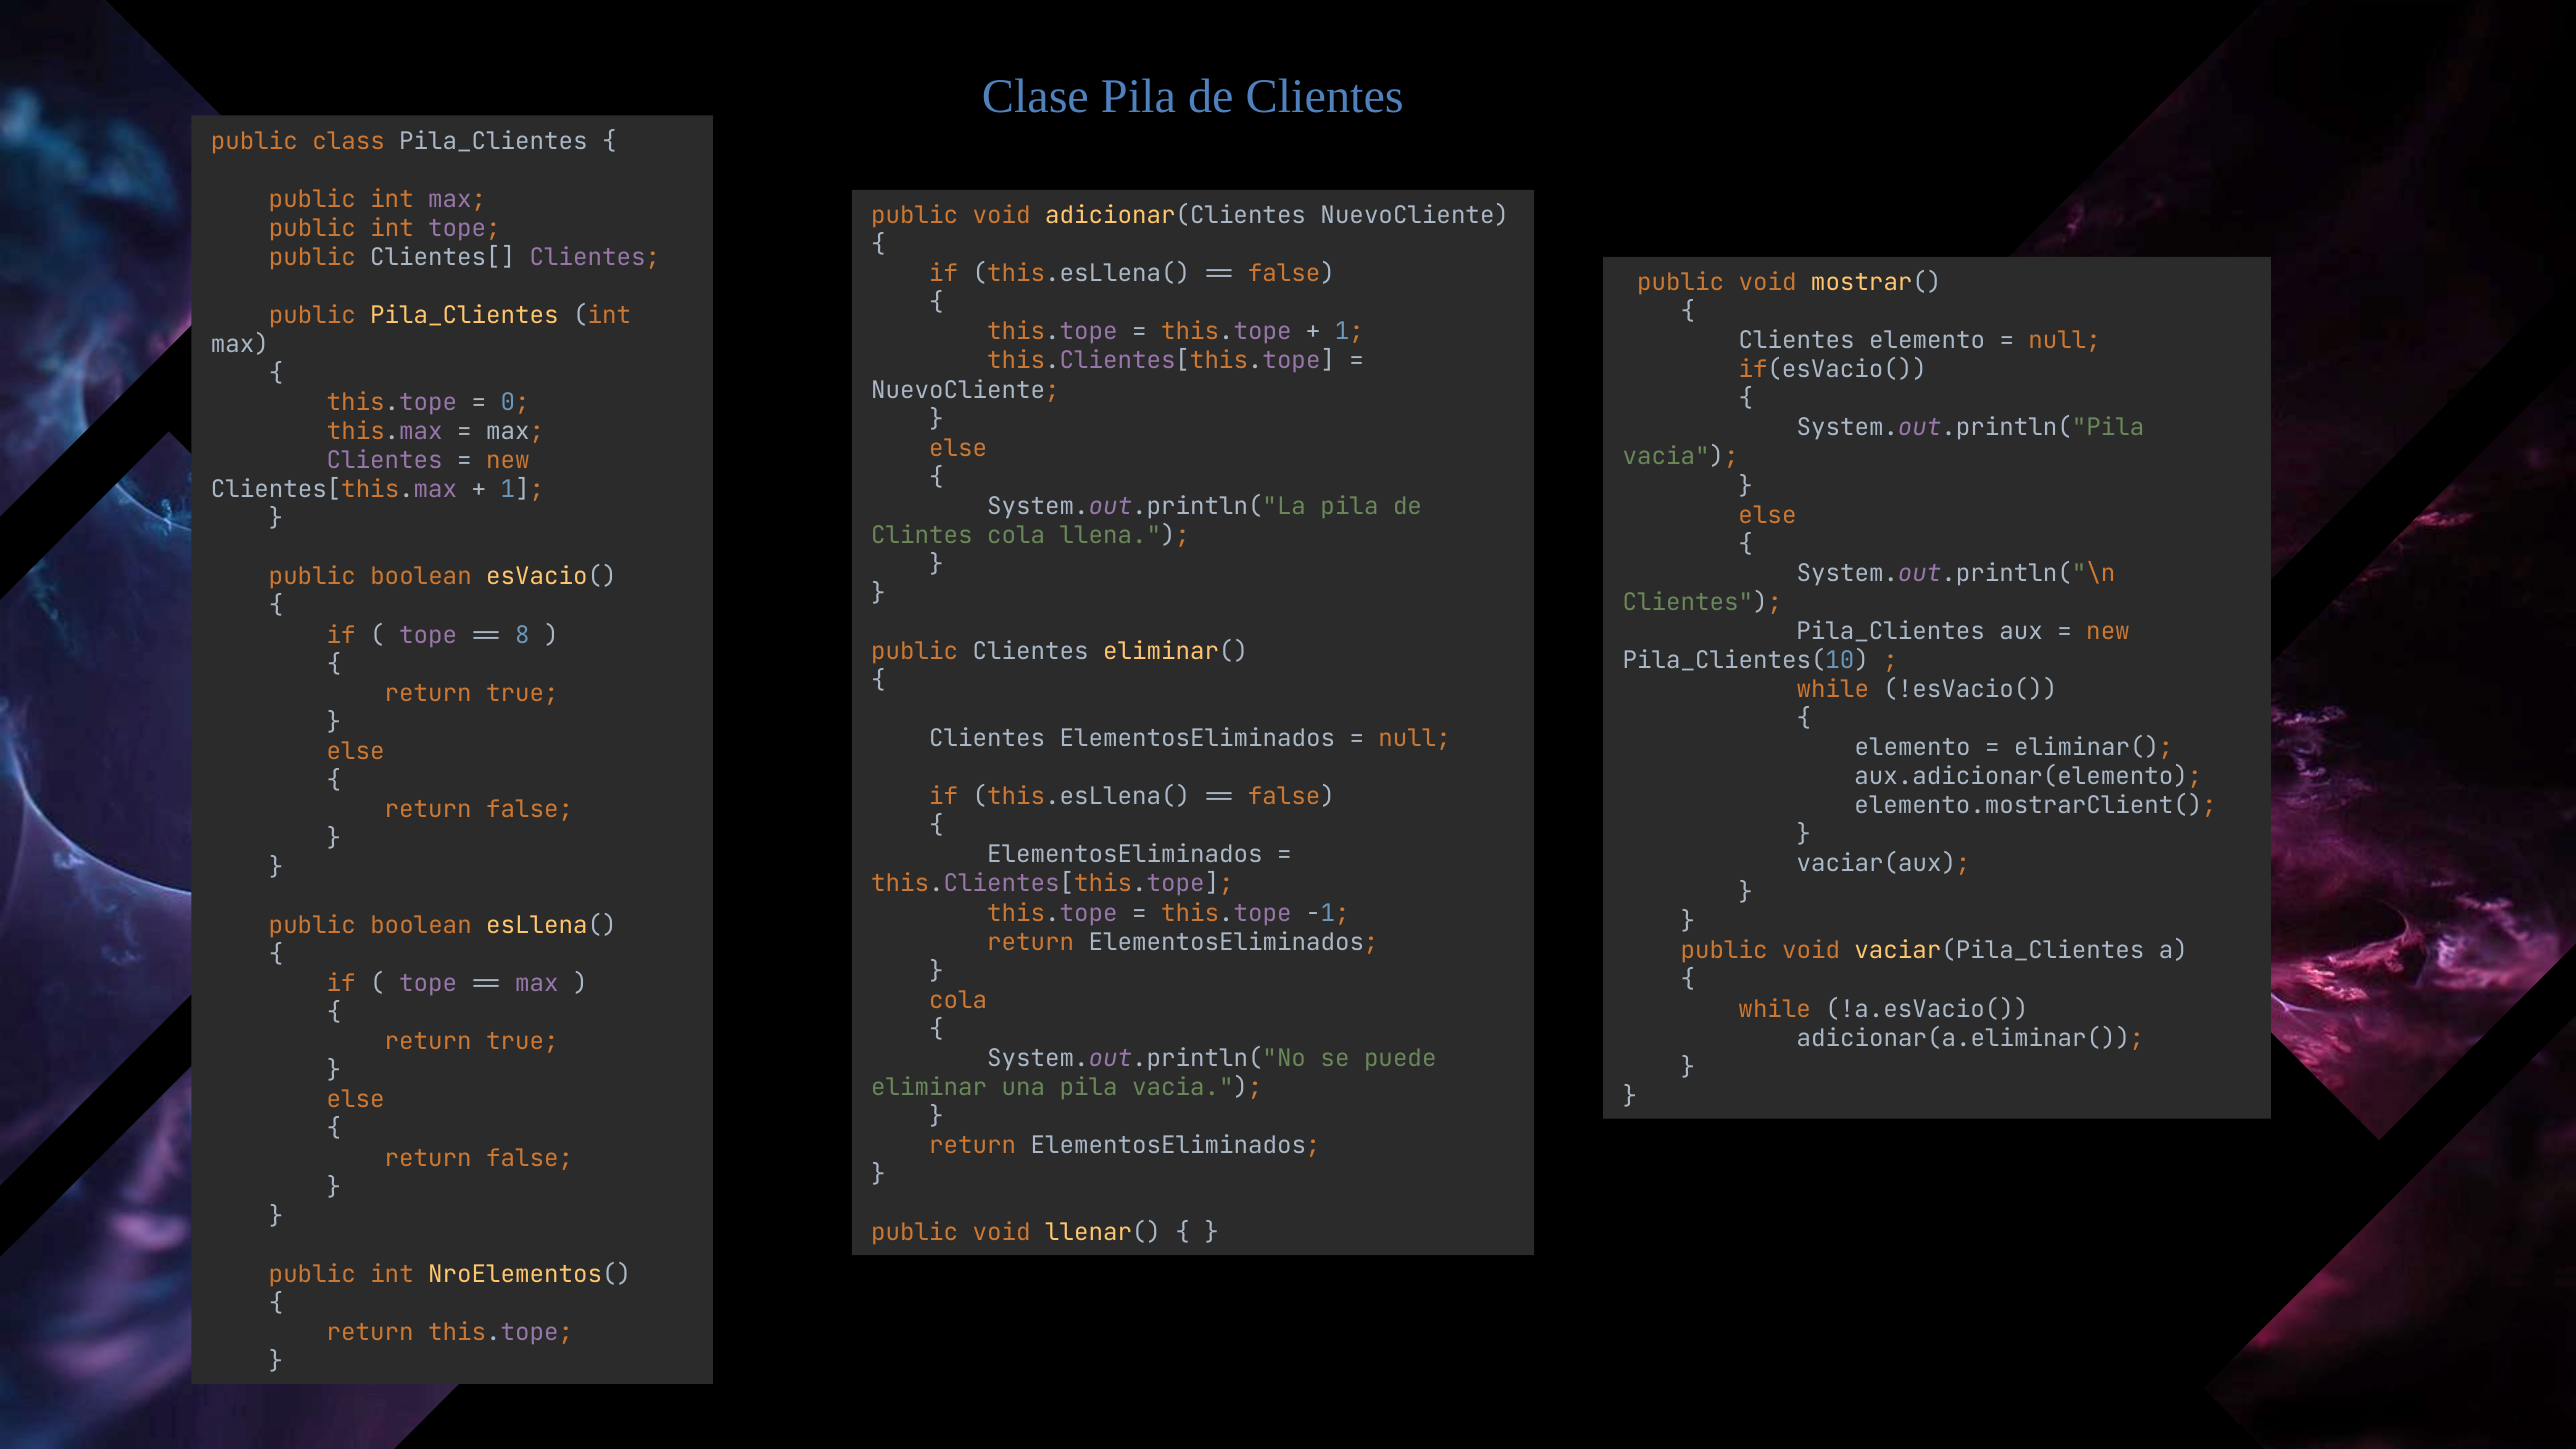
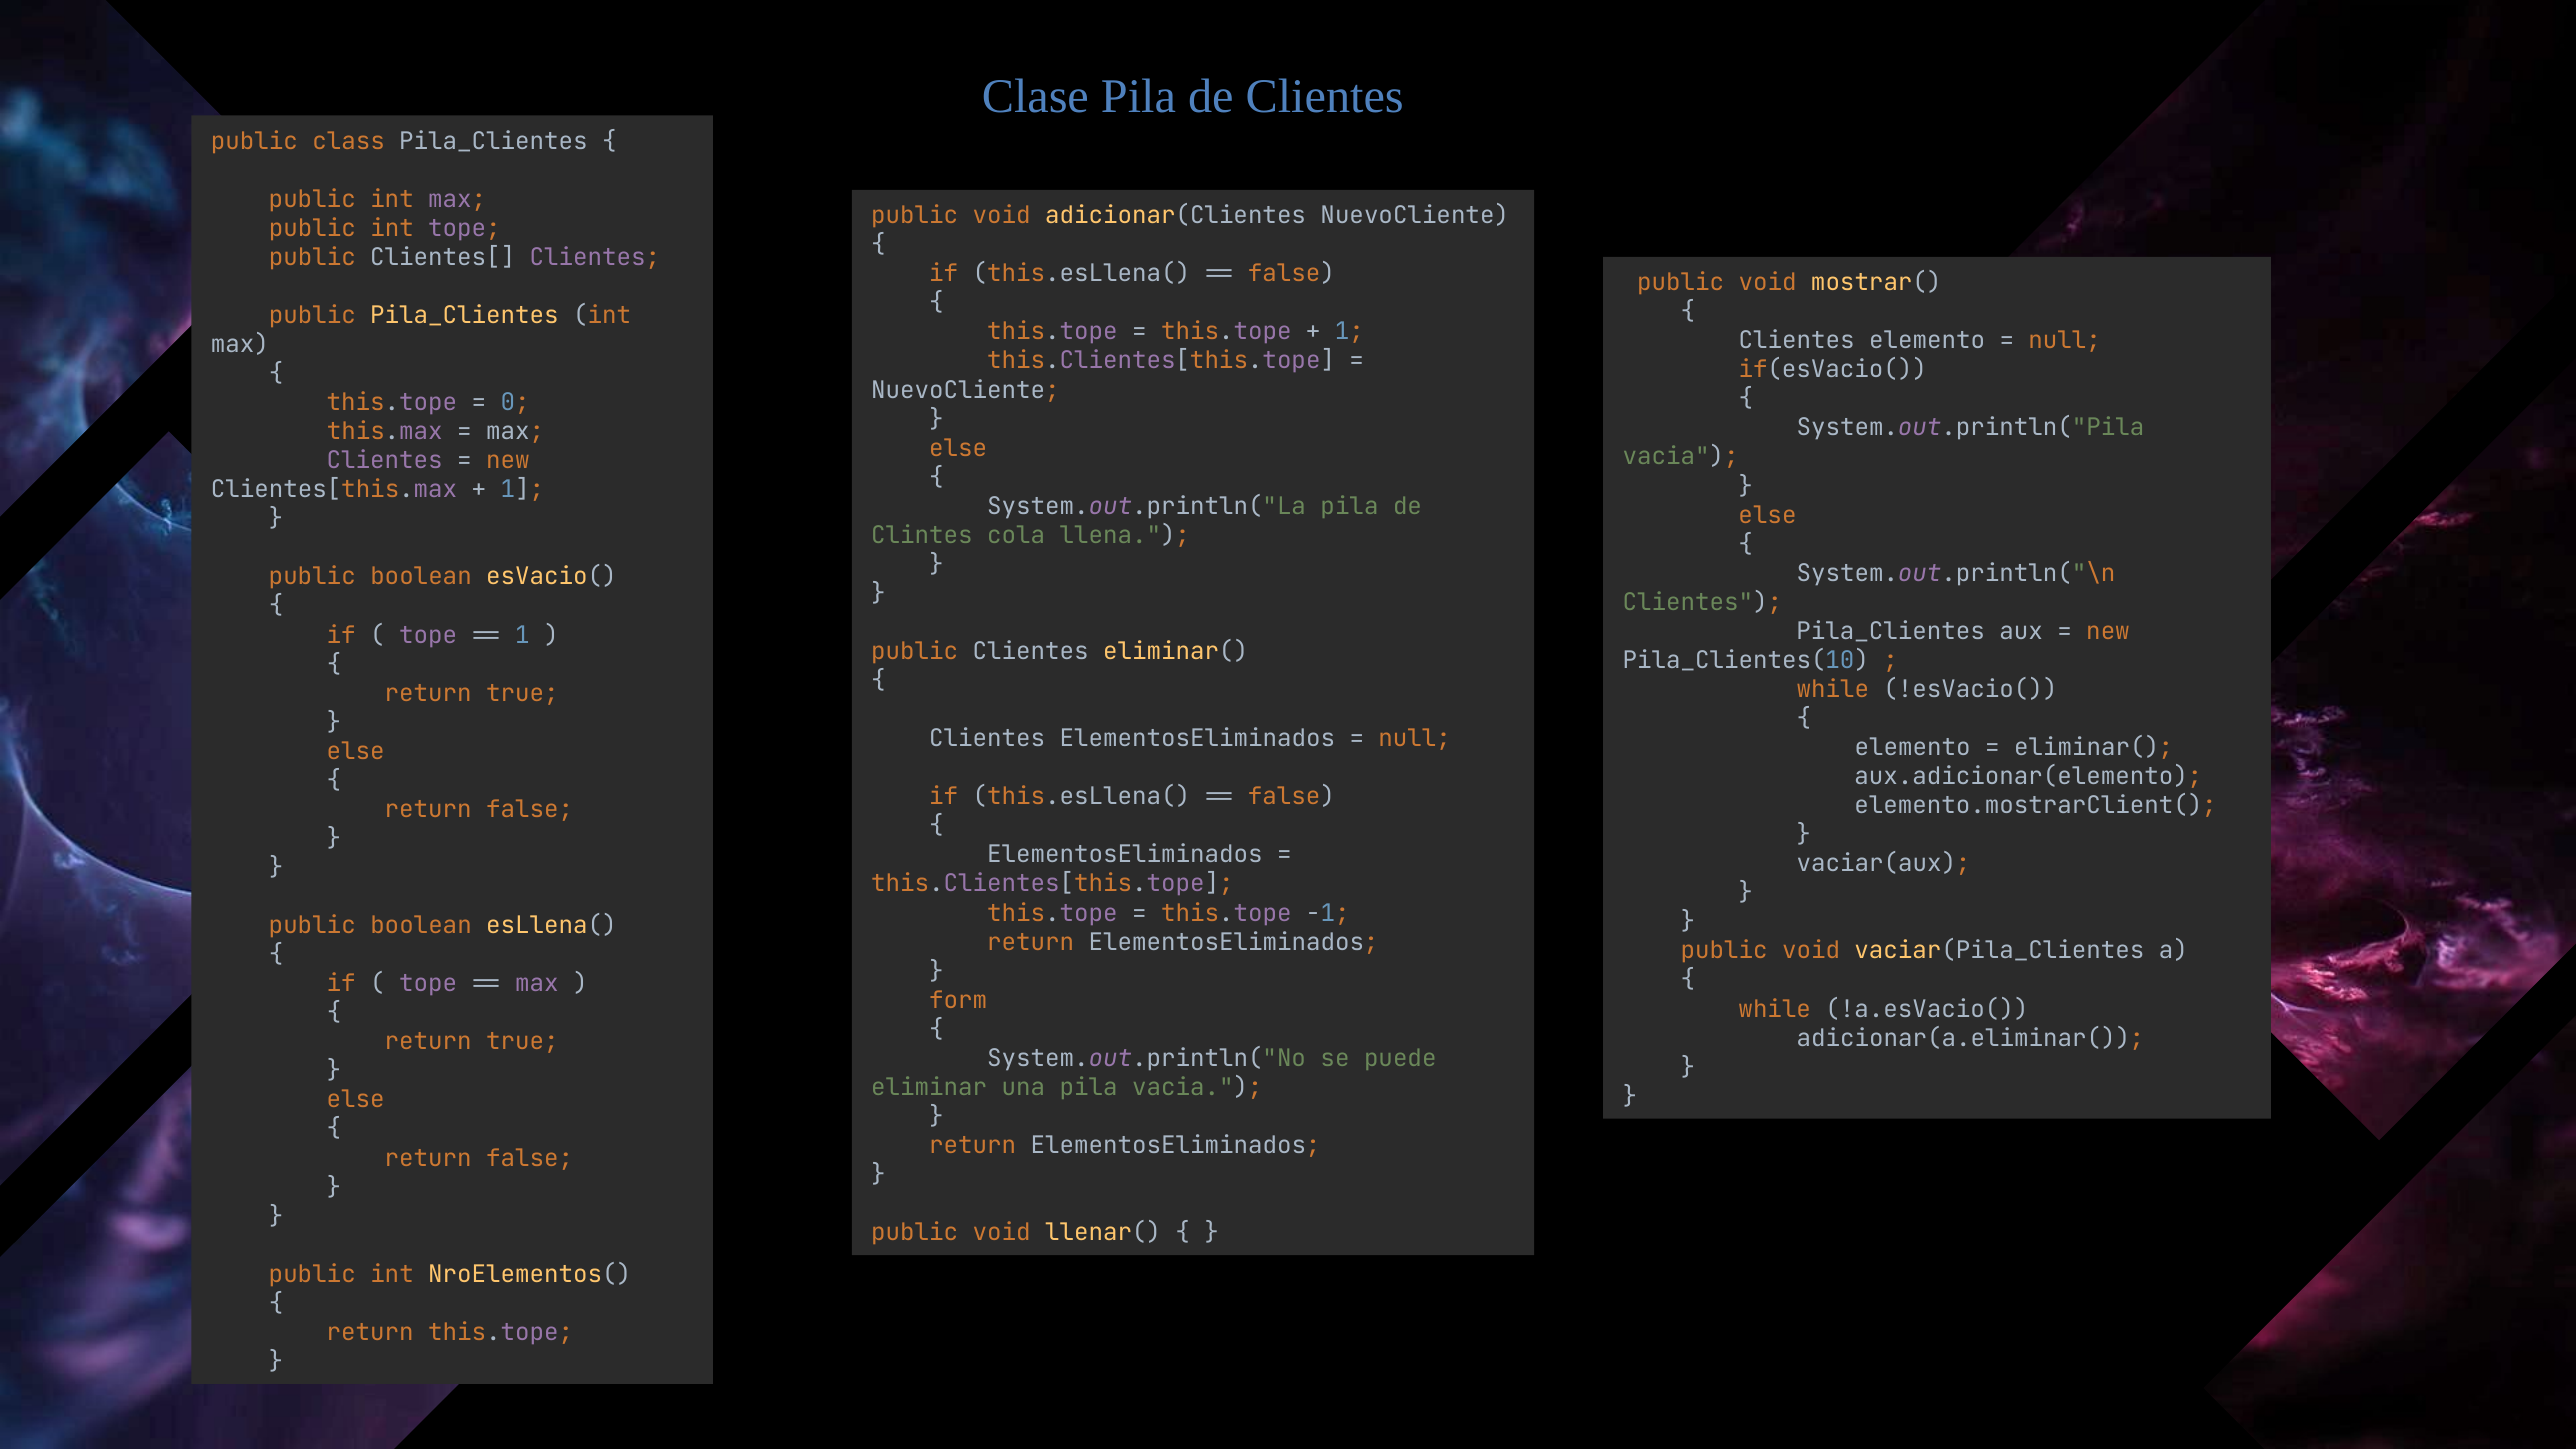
8 at (522, 635): 8 -> 1
cola at (958, 1000): cola -> form
